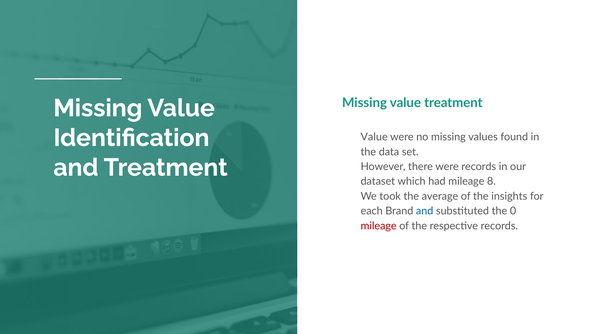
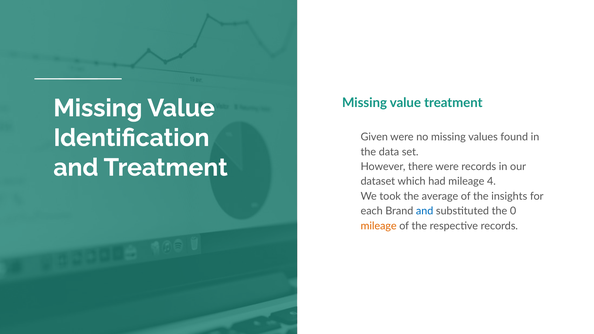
Value at (374, 137): Value -> Given
8: 8 -> 4
mileage at (379, 226) colour: red -> orange
